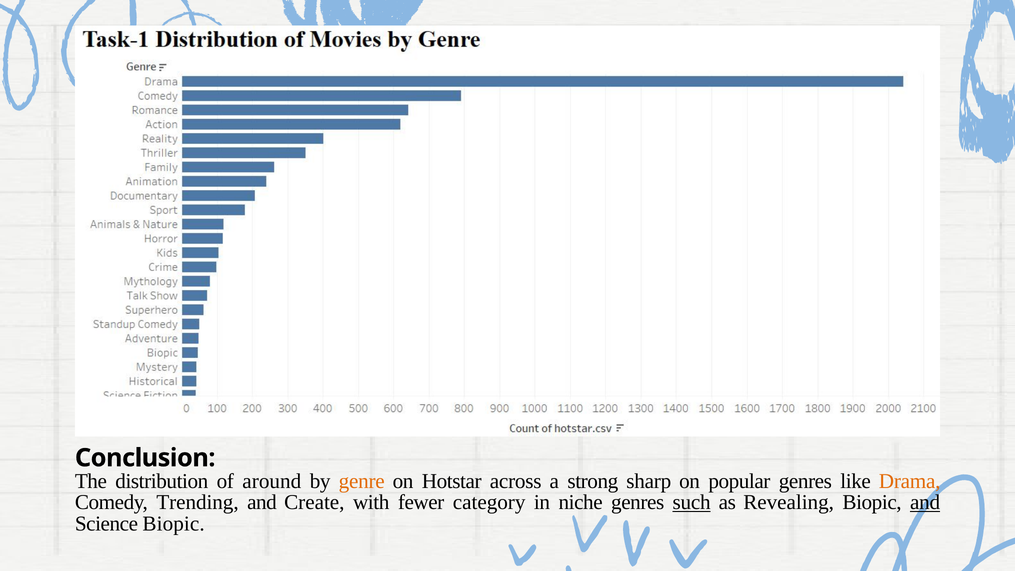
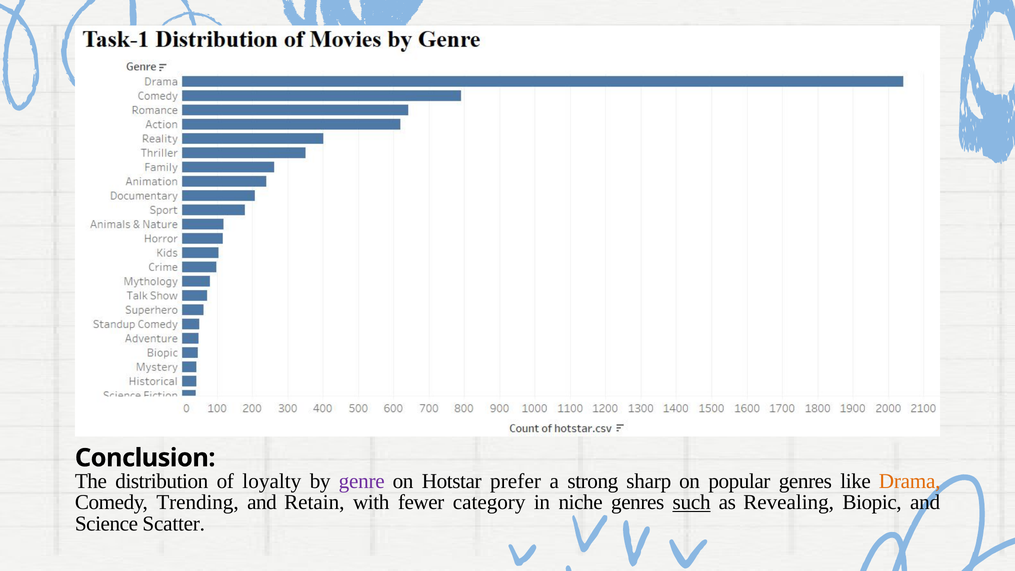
around: around -> loyalty
genre colour: orange -> purple
across: across -> prefer
Create: Create -> Retain
and at (925, 502) underline: present -> none
Science Biopic: Biopic -> Scatter
